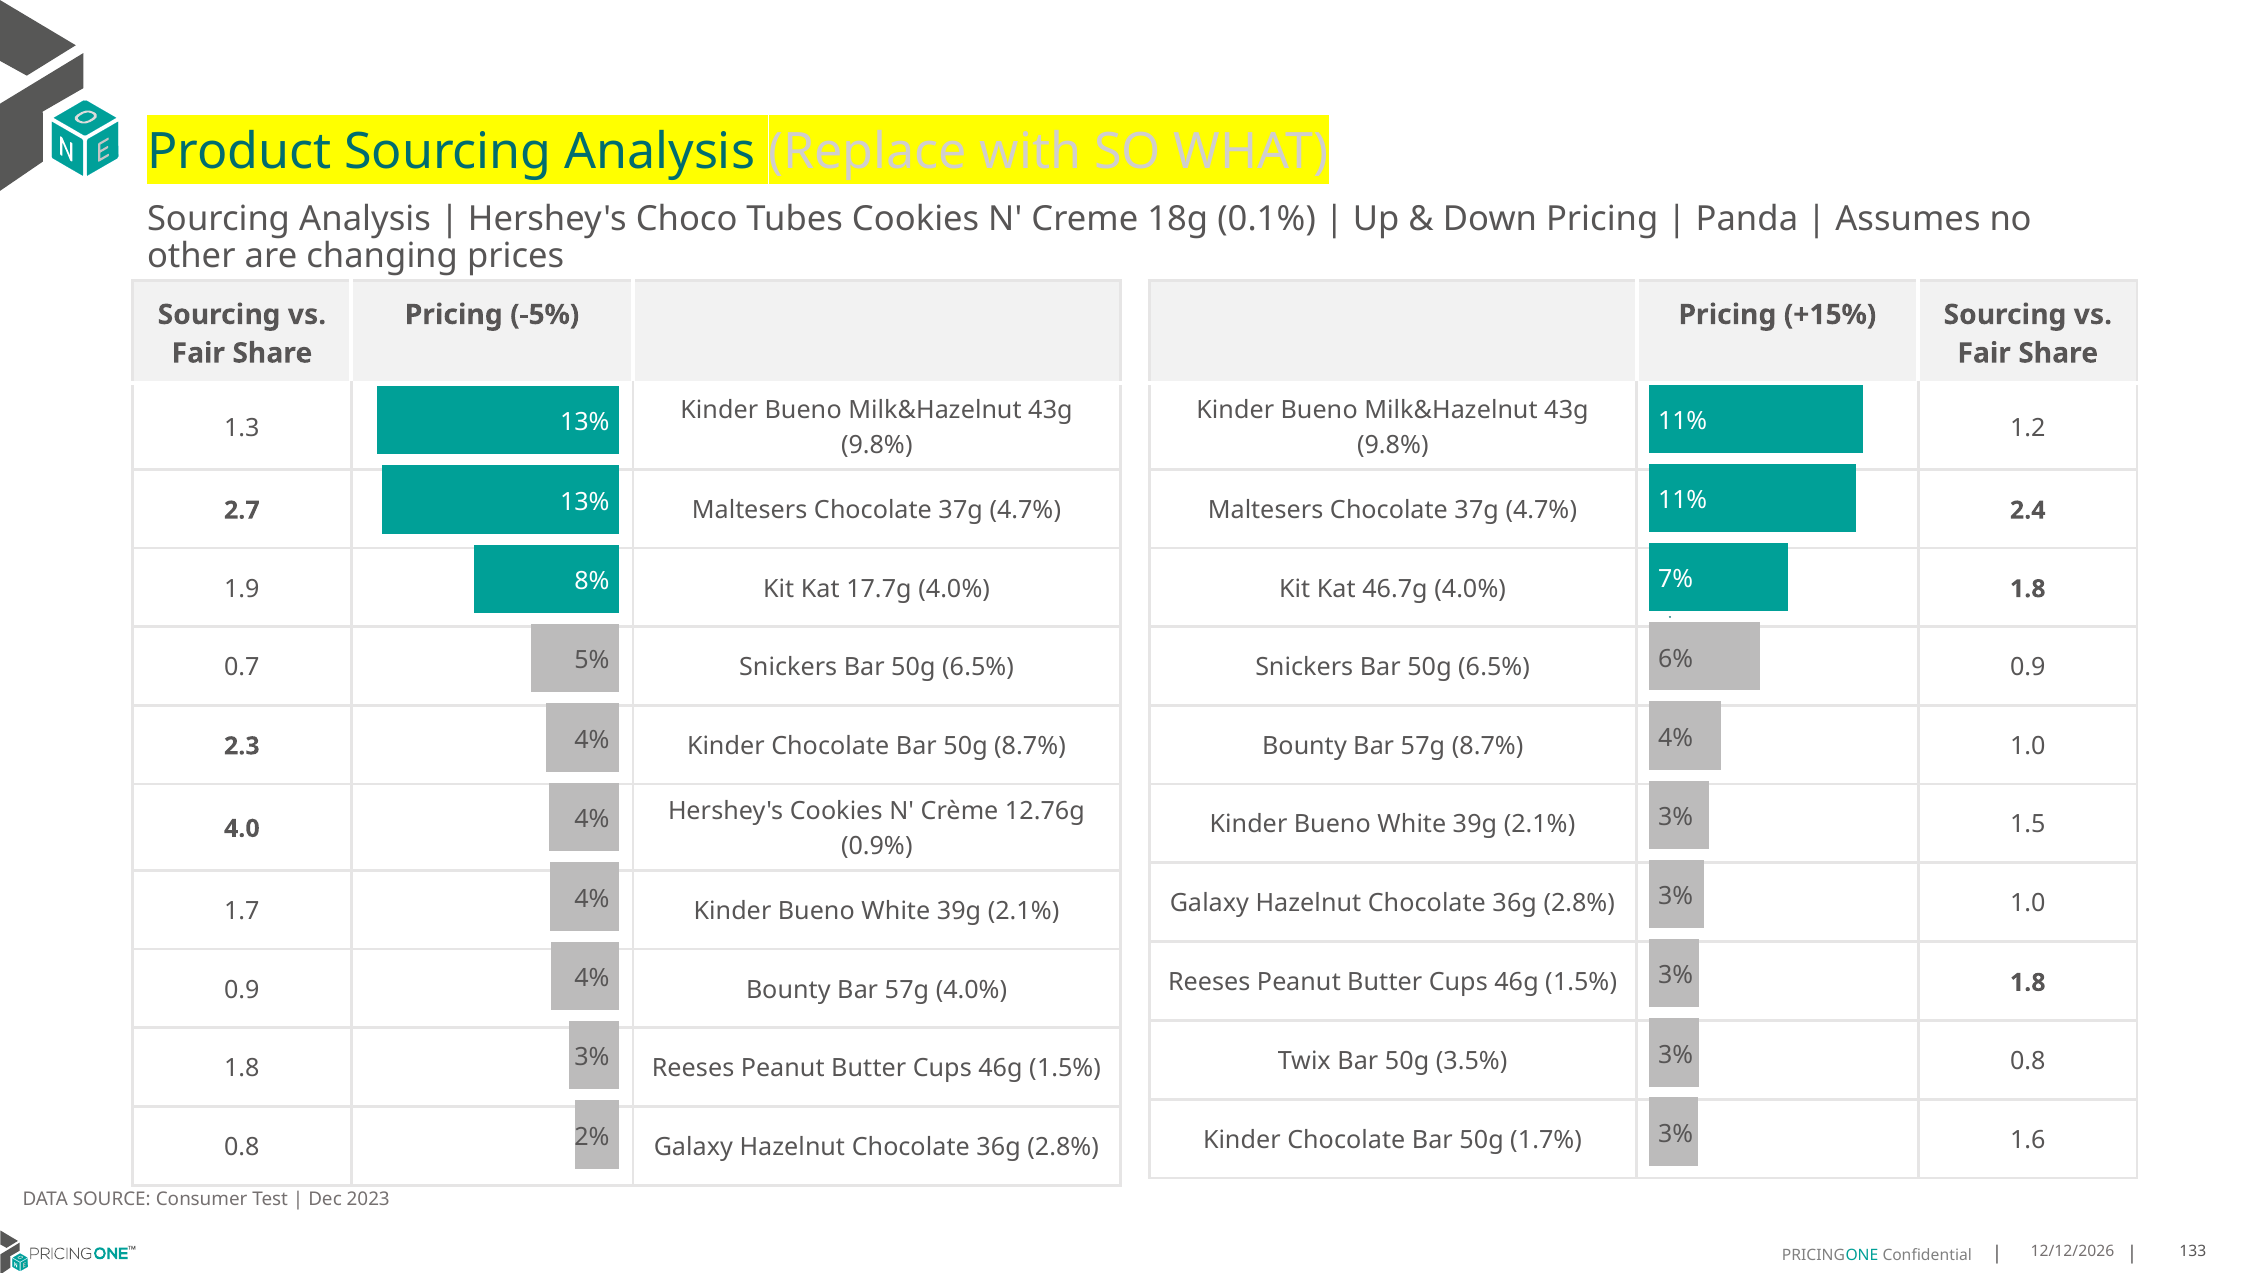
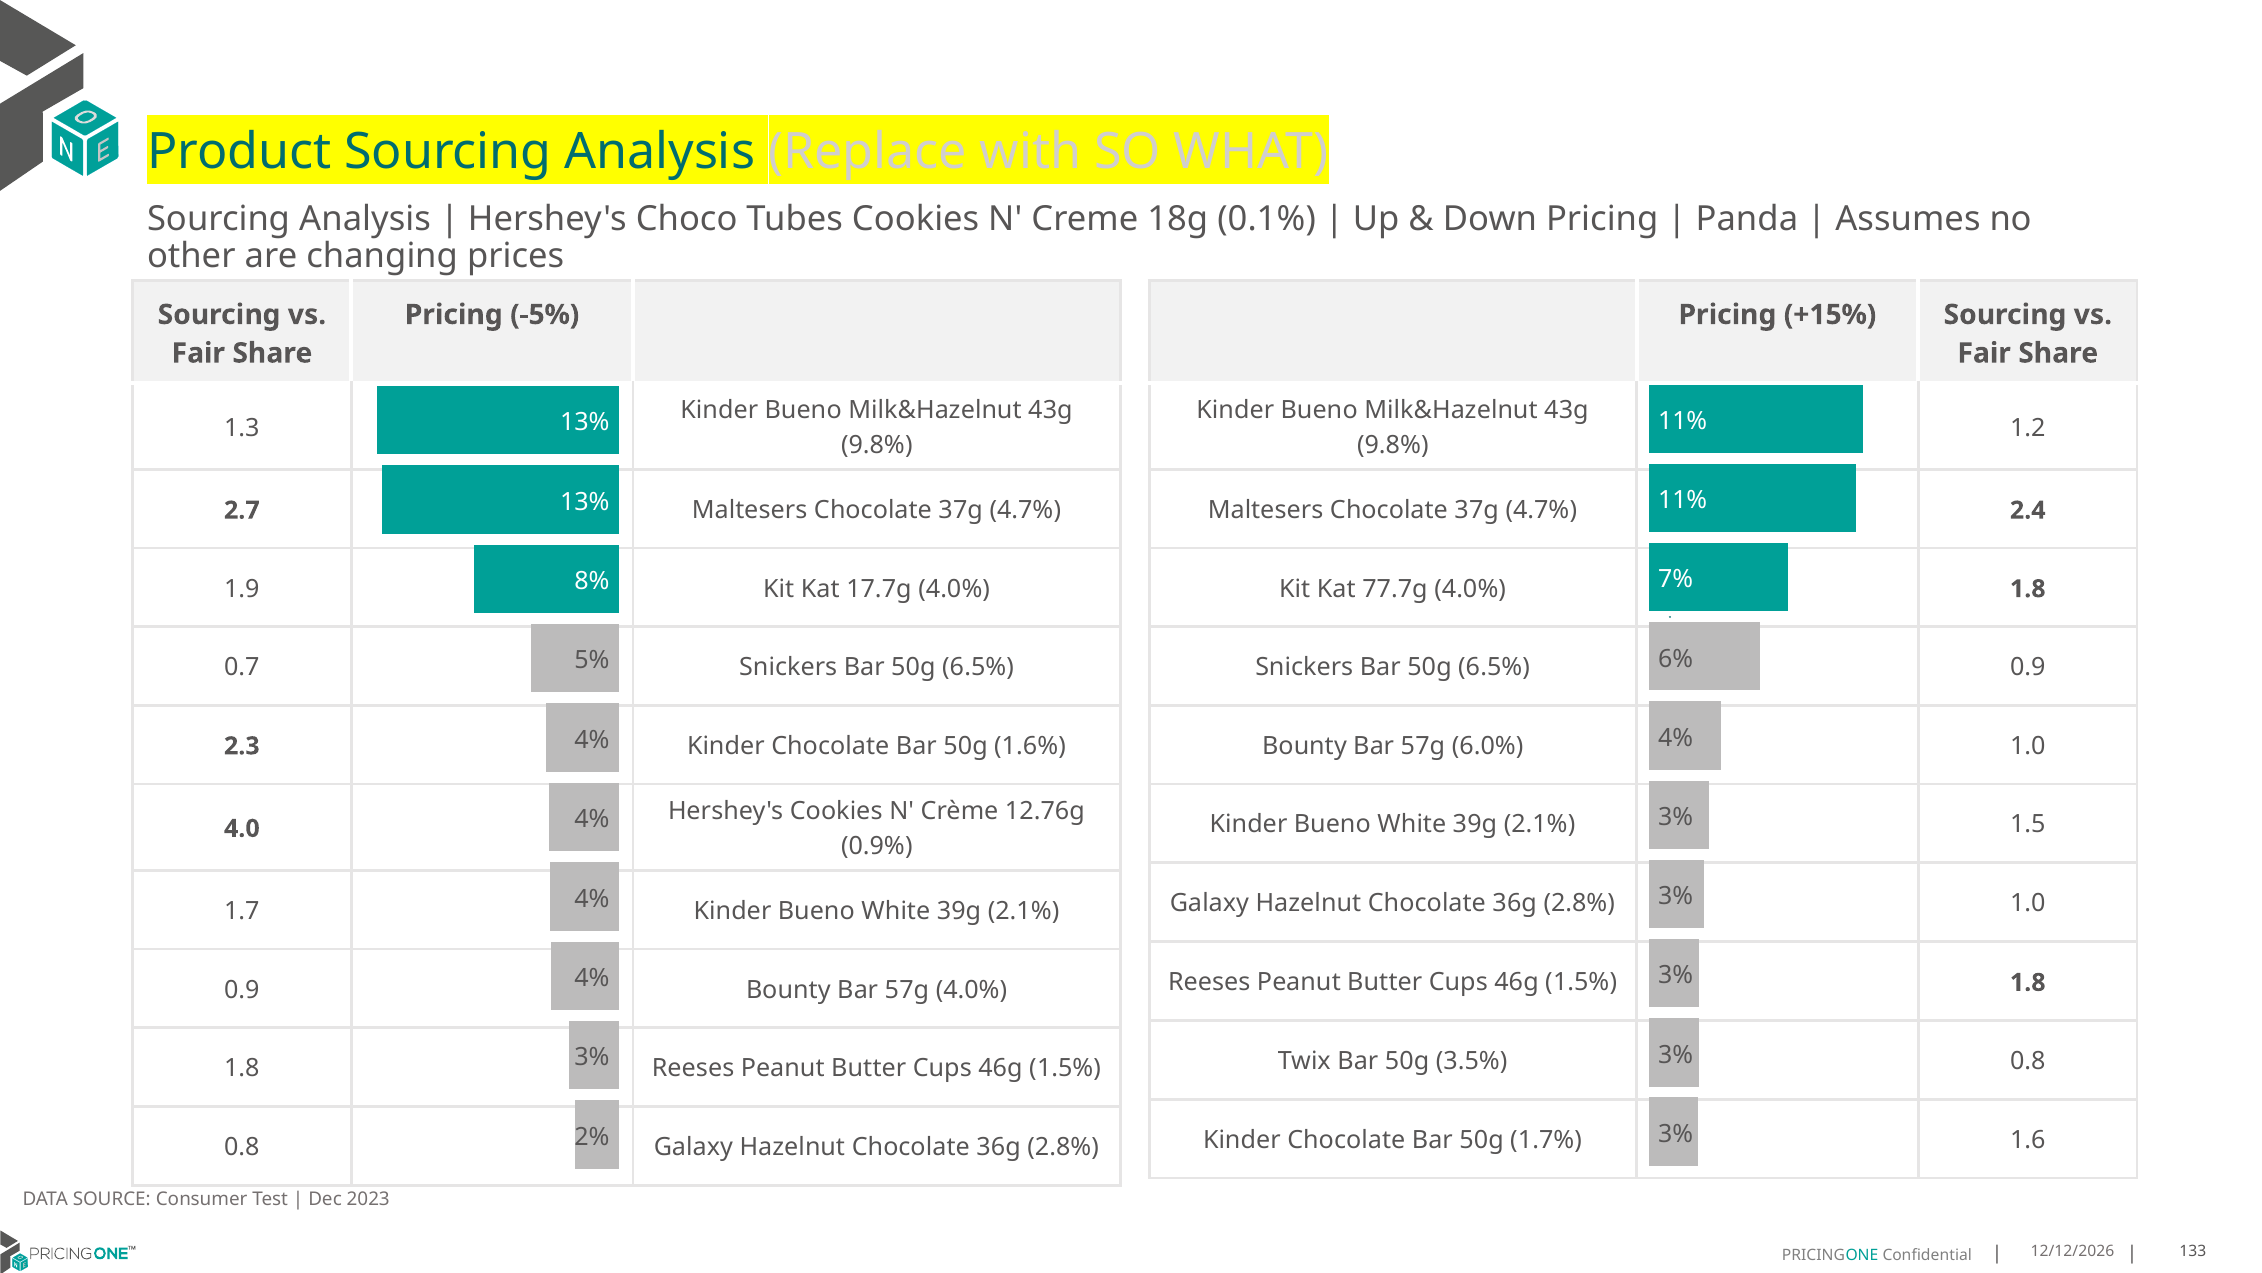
46.7g: 46.7g -> 77.7g
57g 8.7%: 8.7% -> 6.0%
50g 8.7%: 8.7% -> 1.6%
